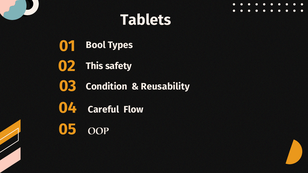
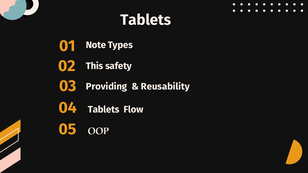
Bool: Bool -> Note
Condition: Condition -> Providing
Careful at (104, 110): Careful -> Tablets
